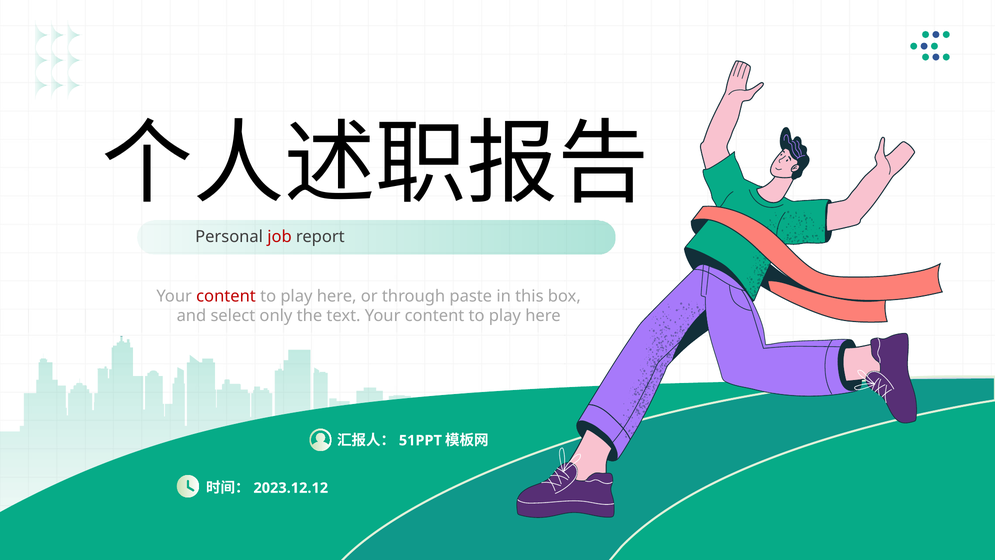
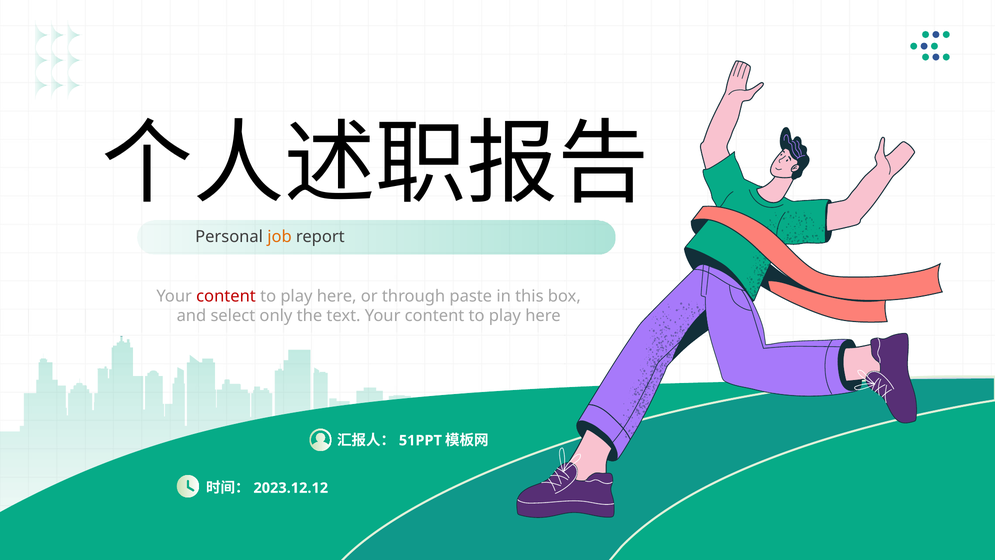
job colour: red -> orange
